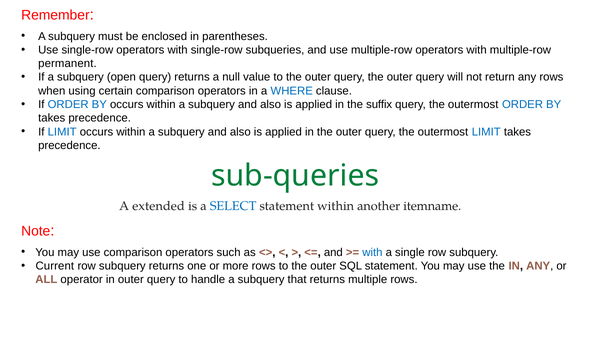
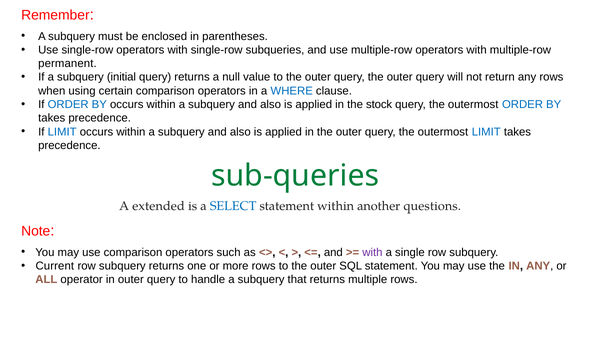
open: open -> initial
suffix: suffix -> stock
itemname: itemname -> questions
with at (372, 252) colour: blue -> purple
